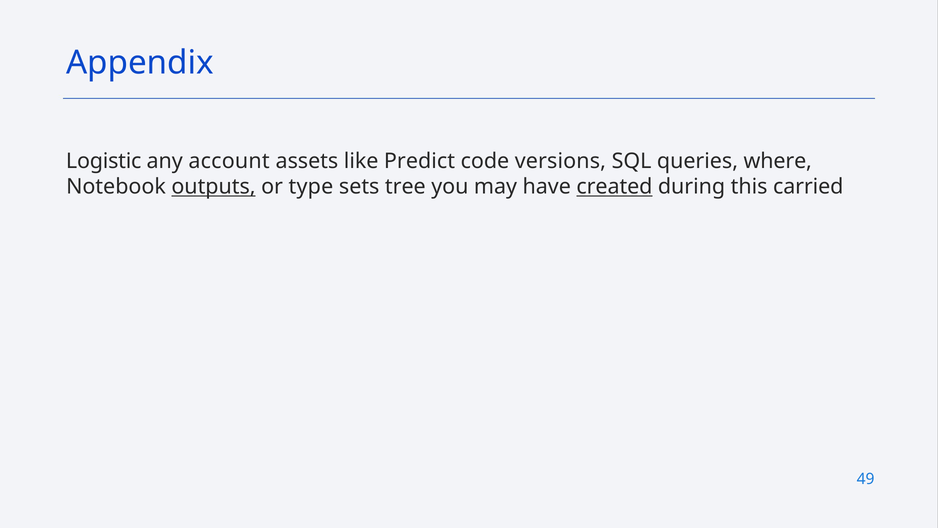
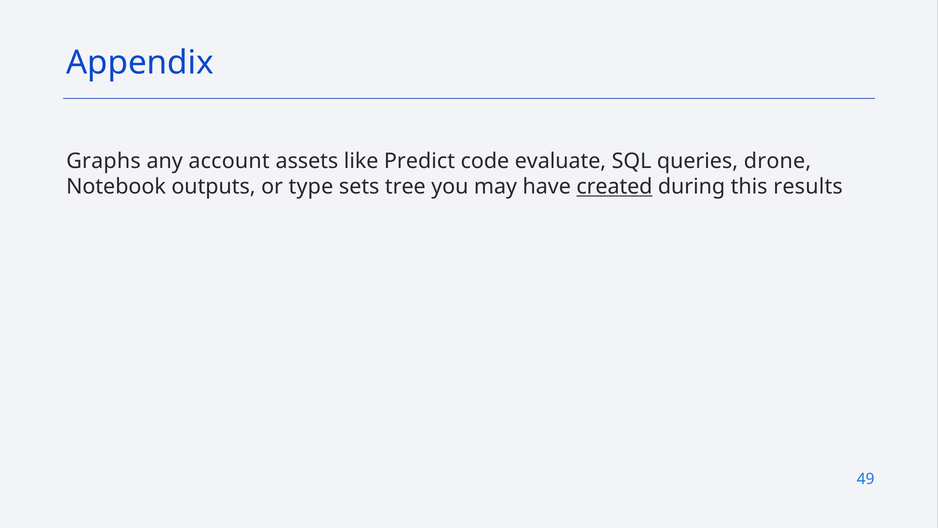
Logistic: Logistic -> Graphs
versions: versions -> evaluate
where: where -> drone
outputs underline: present -> none
carried: carried -> results
